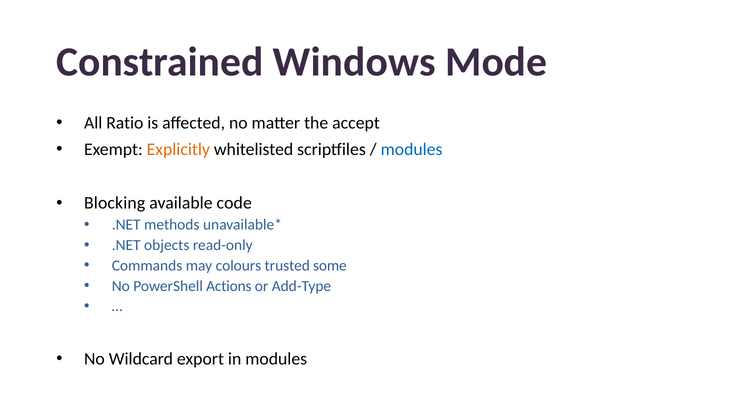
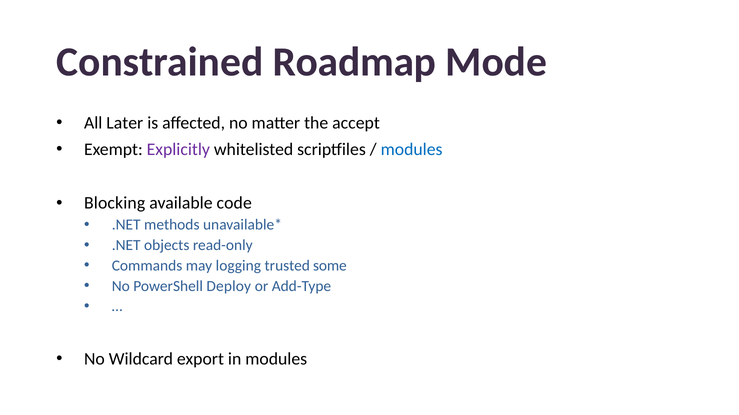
Windows: Windows -> Roadmap
Ratio: Ratio -> Later
Explicitly colour: orange -> purple
colours: colours -> logging
Actions: Actions -> Deploy
